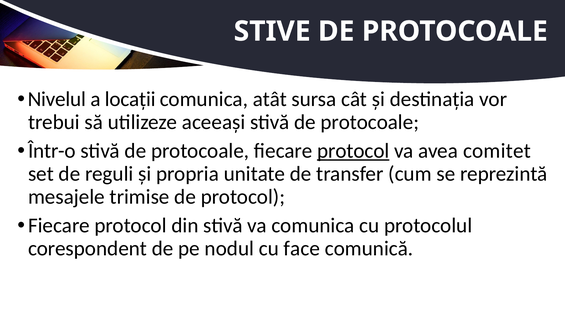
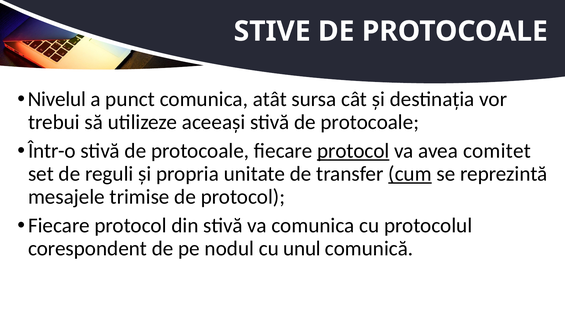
locații: locații -> punct
cum underline: none -> present
face: face -> unul
